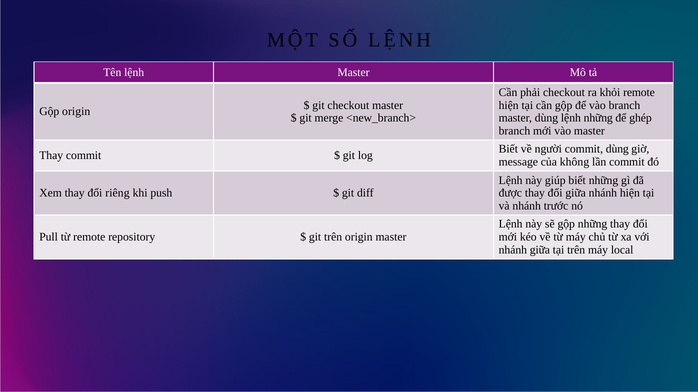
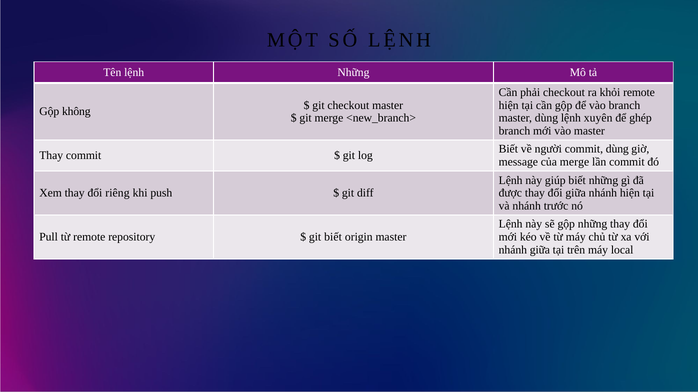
lệnh Master: Master -> Những
Gộp origin: origin -> không
lệnh những: những -> xuyên
của không: không -> merge
git trên: trên -> biết
